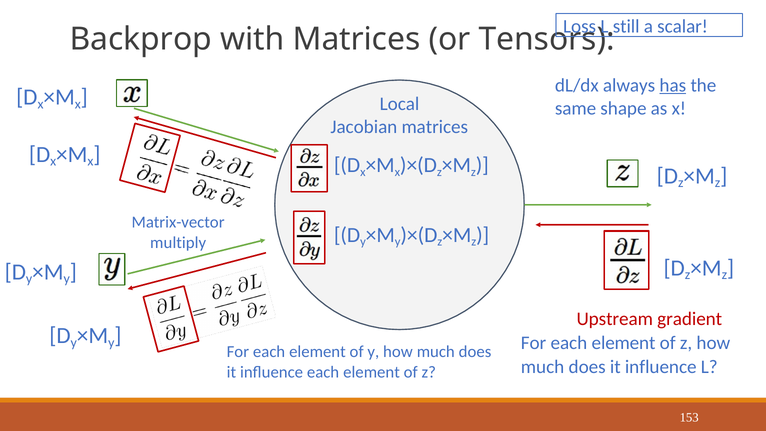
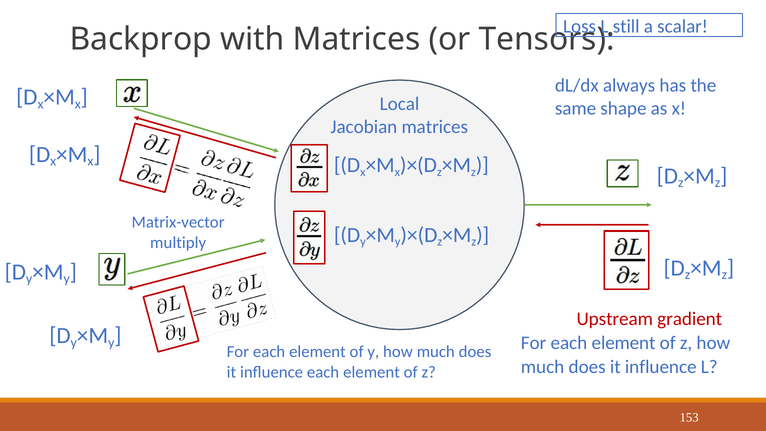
has underline: present -> none
